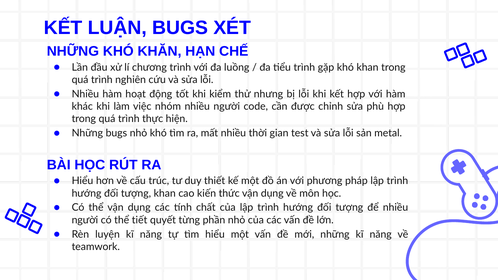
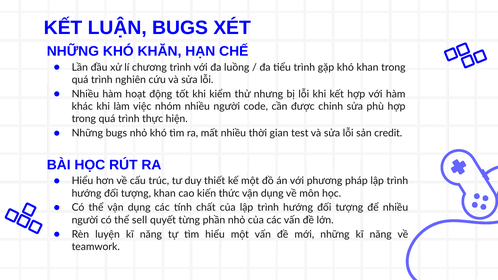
metal: metal -> credit
tiết: tiết -> sell
